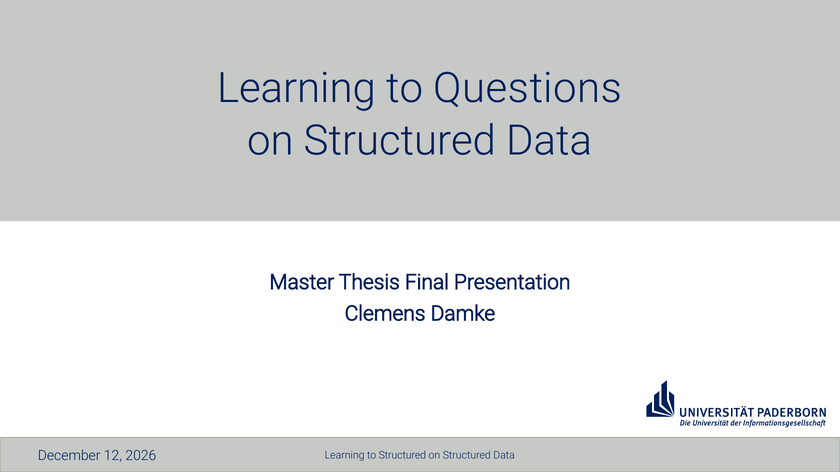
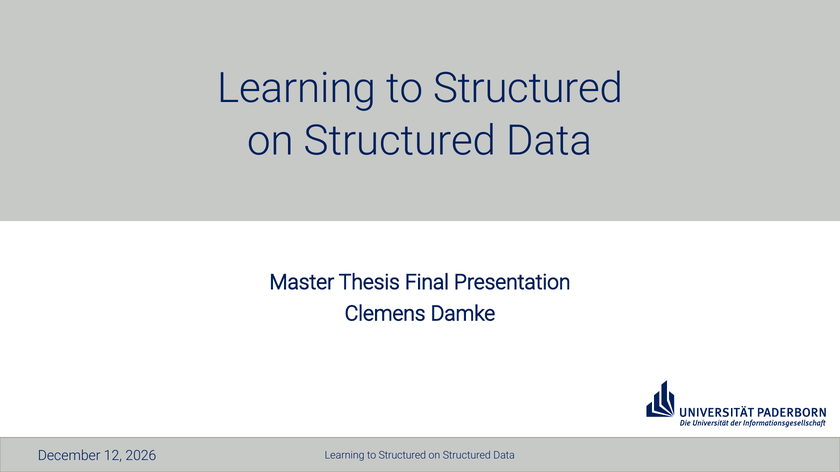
Questions at (528, 88): Questions -> Structured
